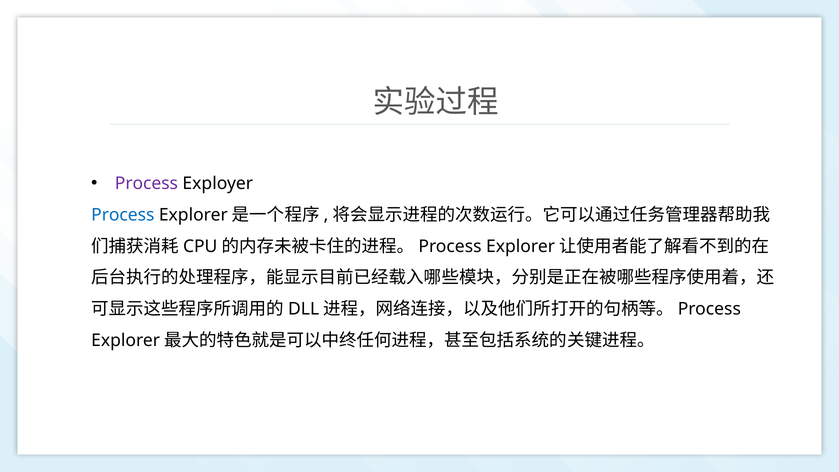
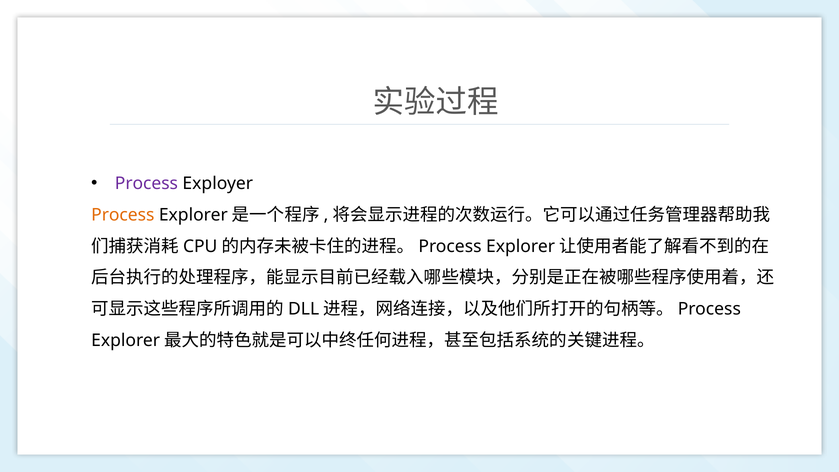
Process at (123, 215) colour: blue -> orange
